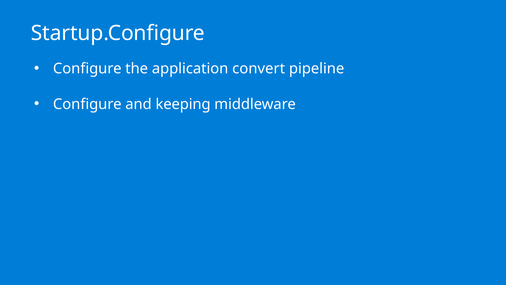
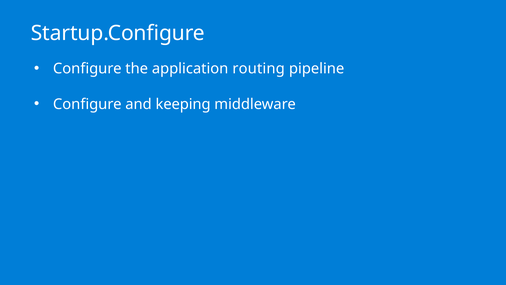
convert: convert -> routing
